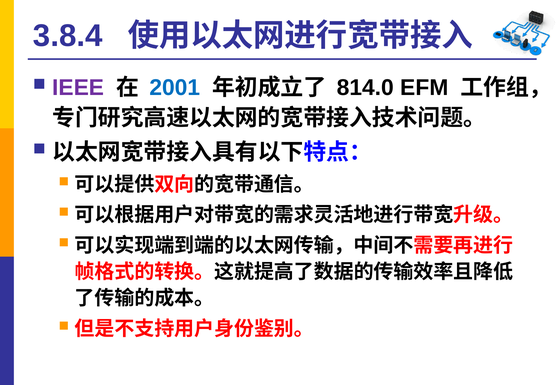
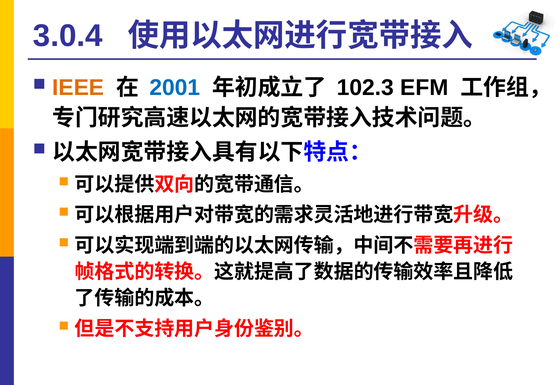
3.8.4: 3.8.4 -> 3.0.4
IEEE colour: purple -> orange
814.0: 814.0 -> 102.3
